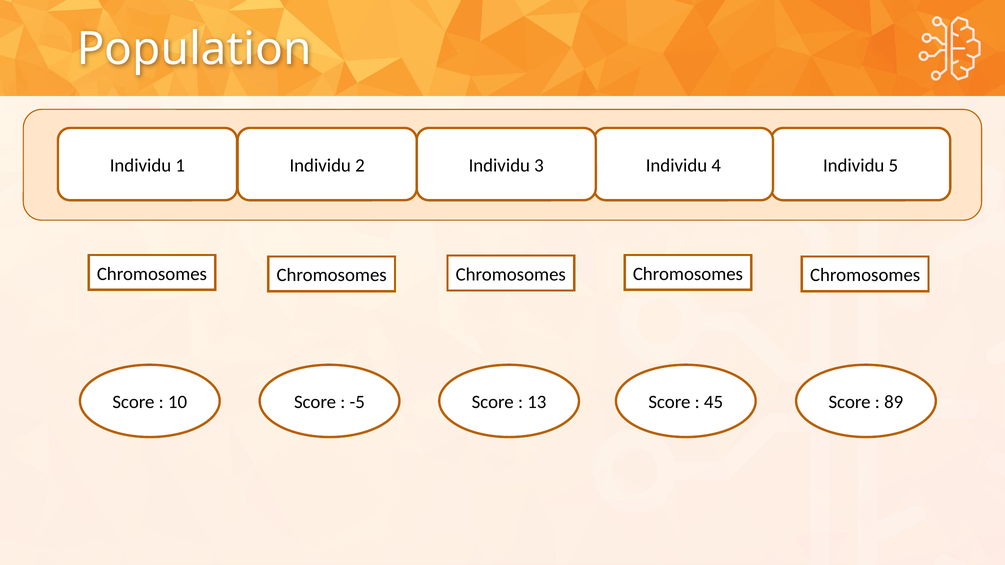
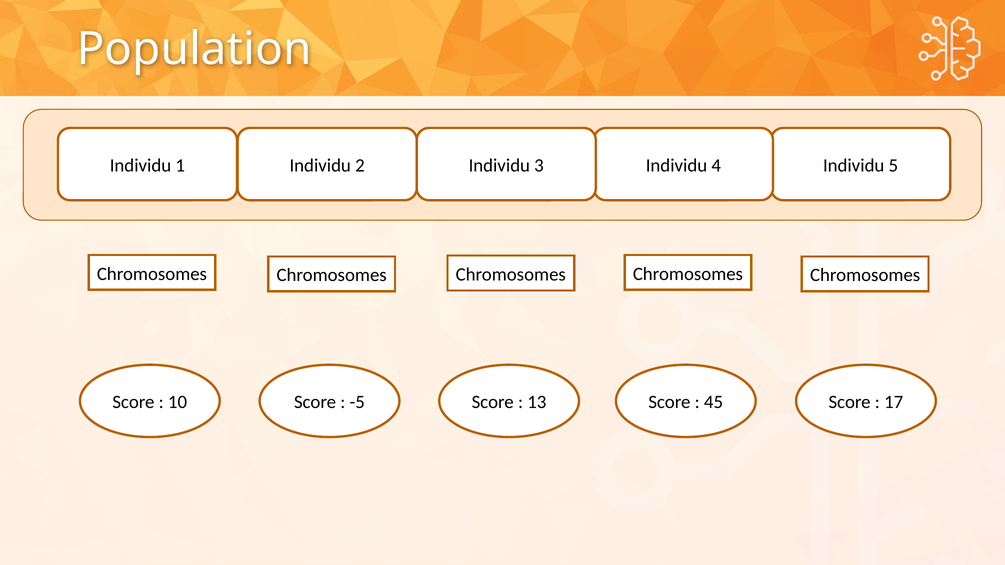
89: 89 -> 17
